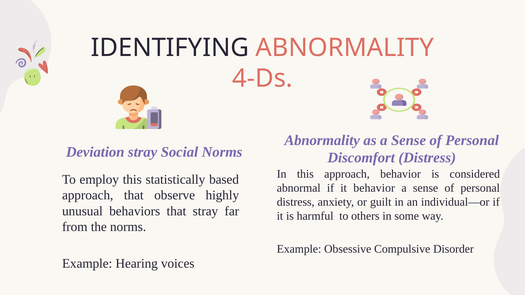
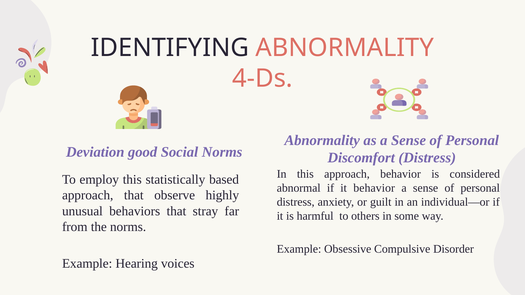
Deviation stray: stray -> good
